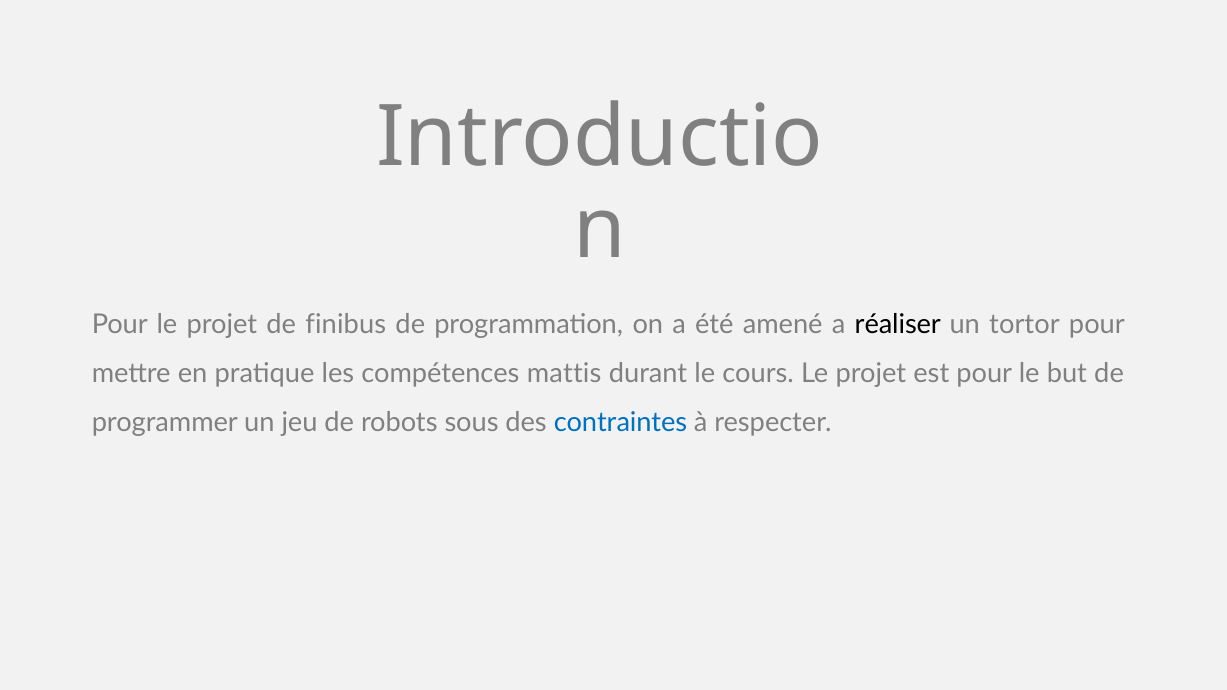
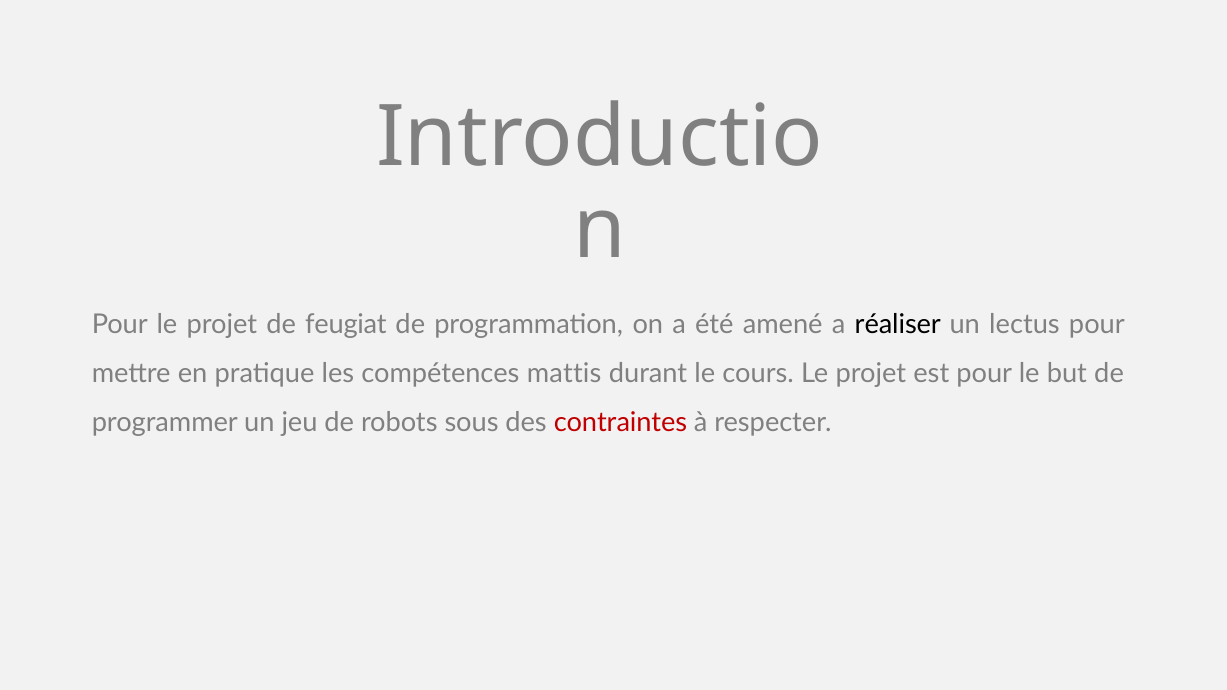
finibus: finibus -> feugiat
tortor: tortor -> lectus
contraintes colour: blue -> red
